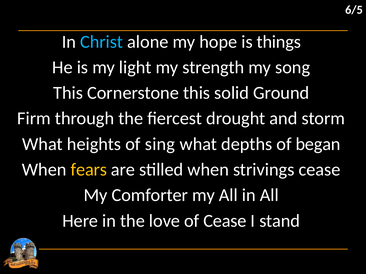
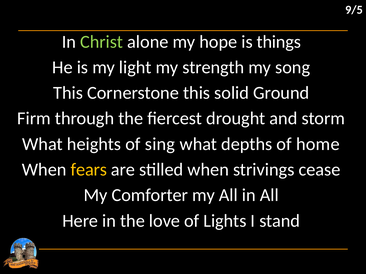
6/5: 6/5 -> 9/5
Christ colour: light blue -> light green
began: began -> home
of Cease: Cease -> Lights
